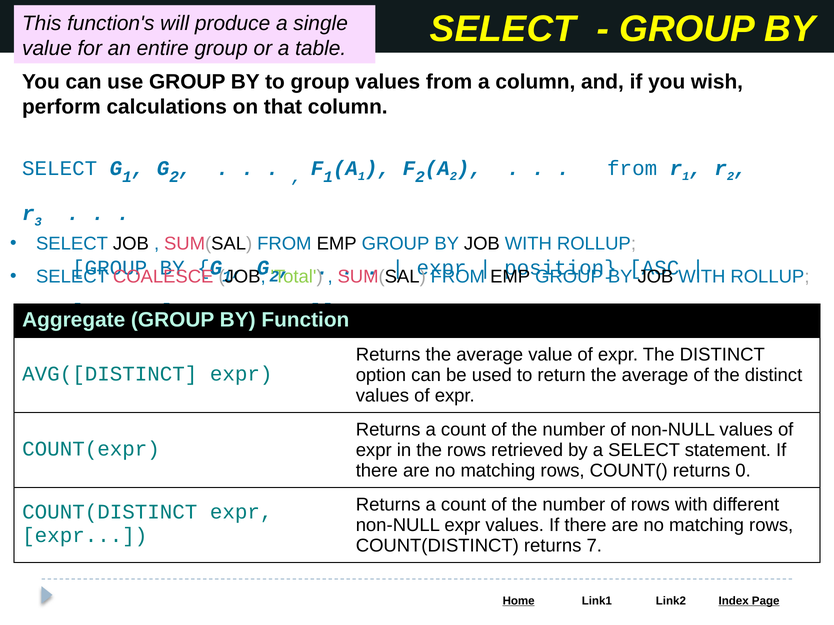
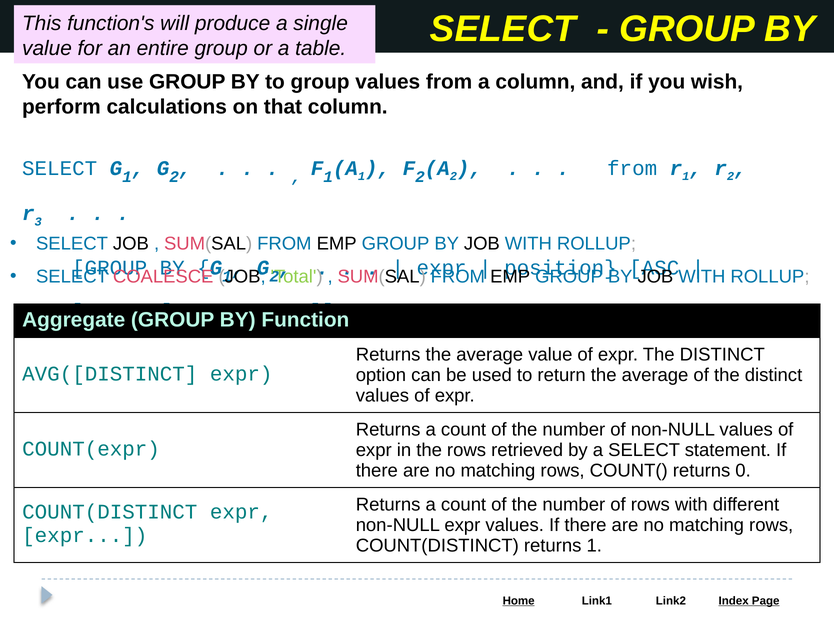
returns 7: 7 -> 1
